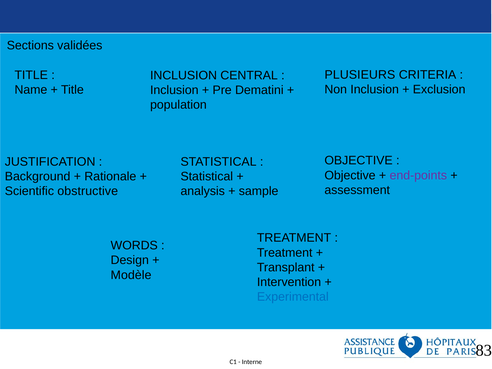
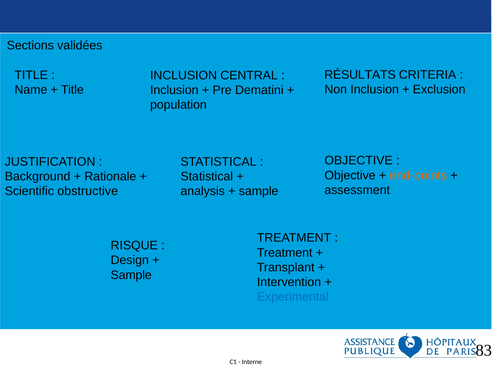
PLUSIEURS: PLUSIEURS -> RÉSULTATS
end-points colour: purple -> orange
WORDS: WORDS -> RISQUE
Modèle at (131, 275): Modèle -> Sample
